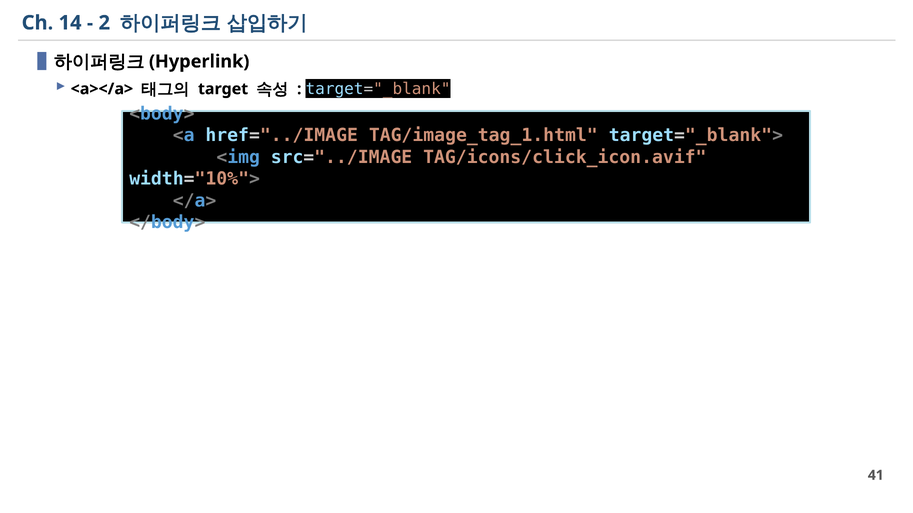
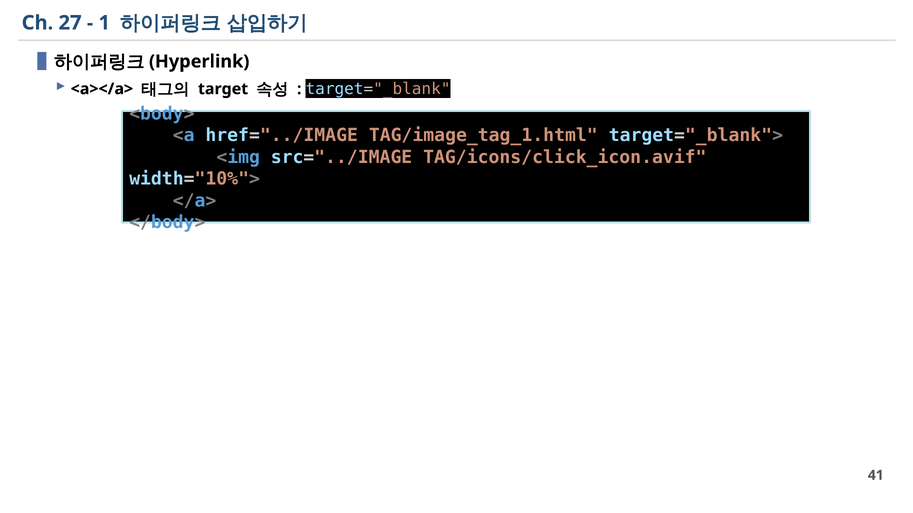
14: 14 -> 27
2: 2 -> 1
